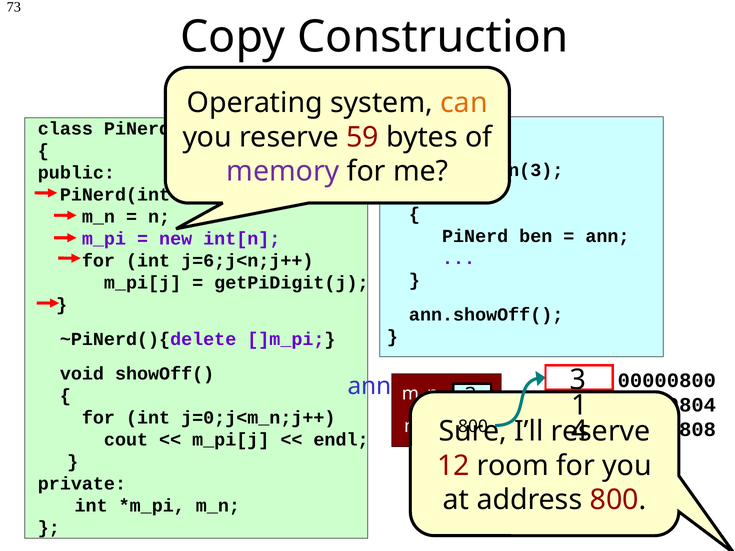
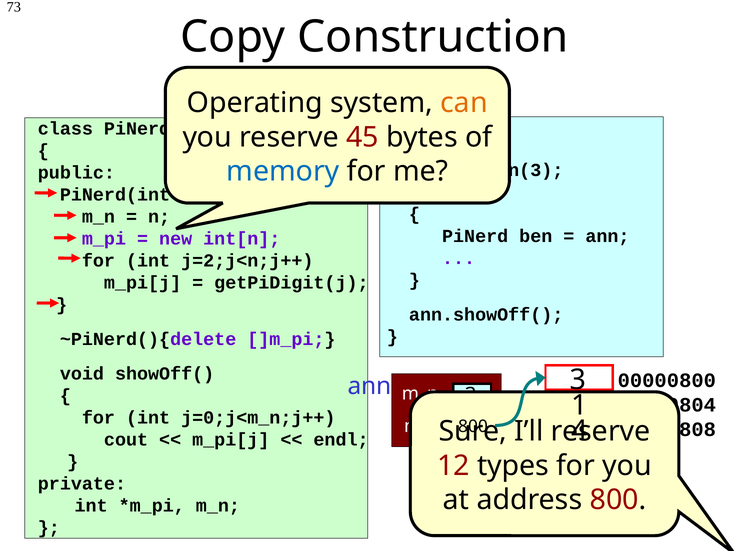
59: 59 -> 45
memory colour: purple -> blue
j=6;j<n;j++: j=6;j<n;j++ -> j=2;j<n;j++
room: room -> types
